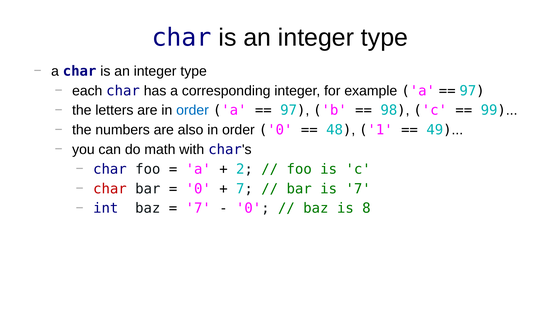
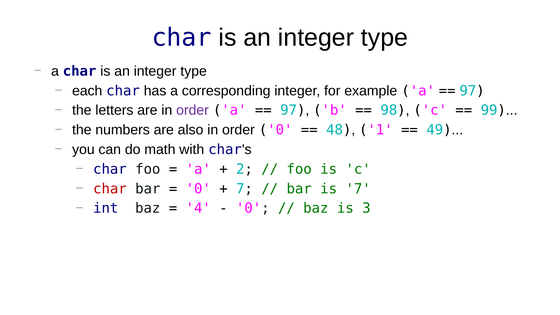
order at (193, 110) colour: blue -> purple
7 at (198, 208): 7 -> 4
8: 8 -> 3
